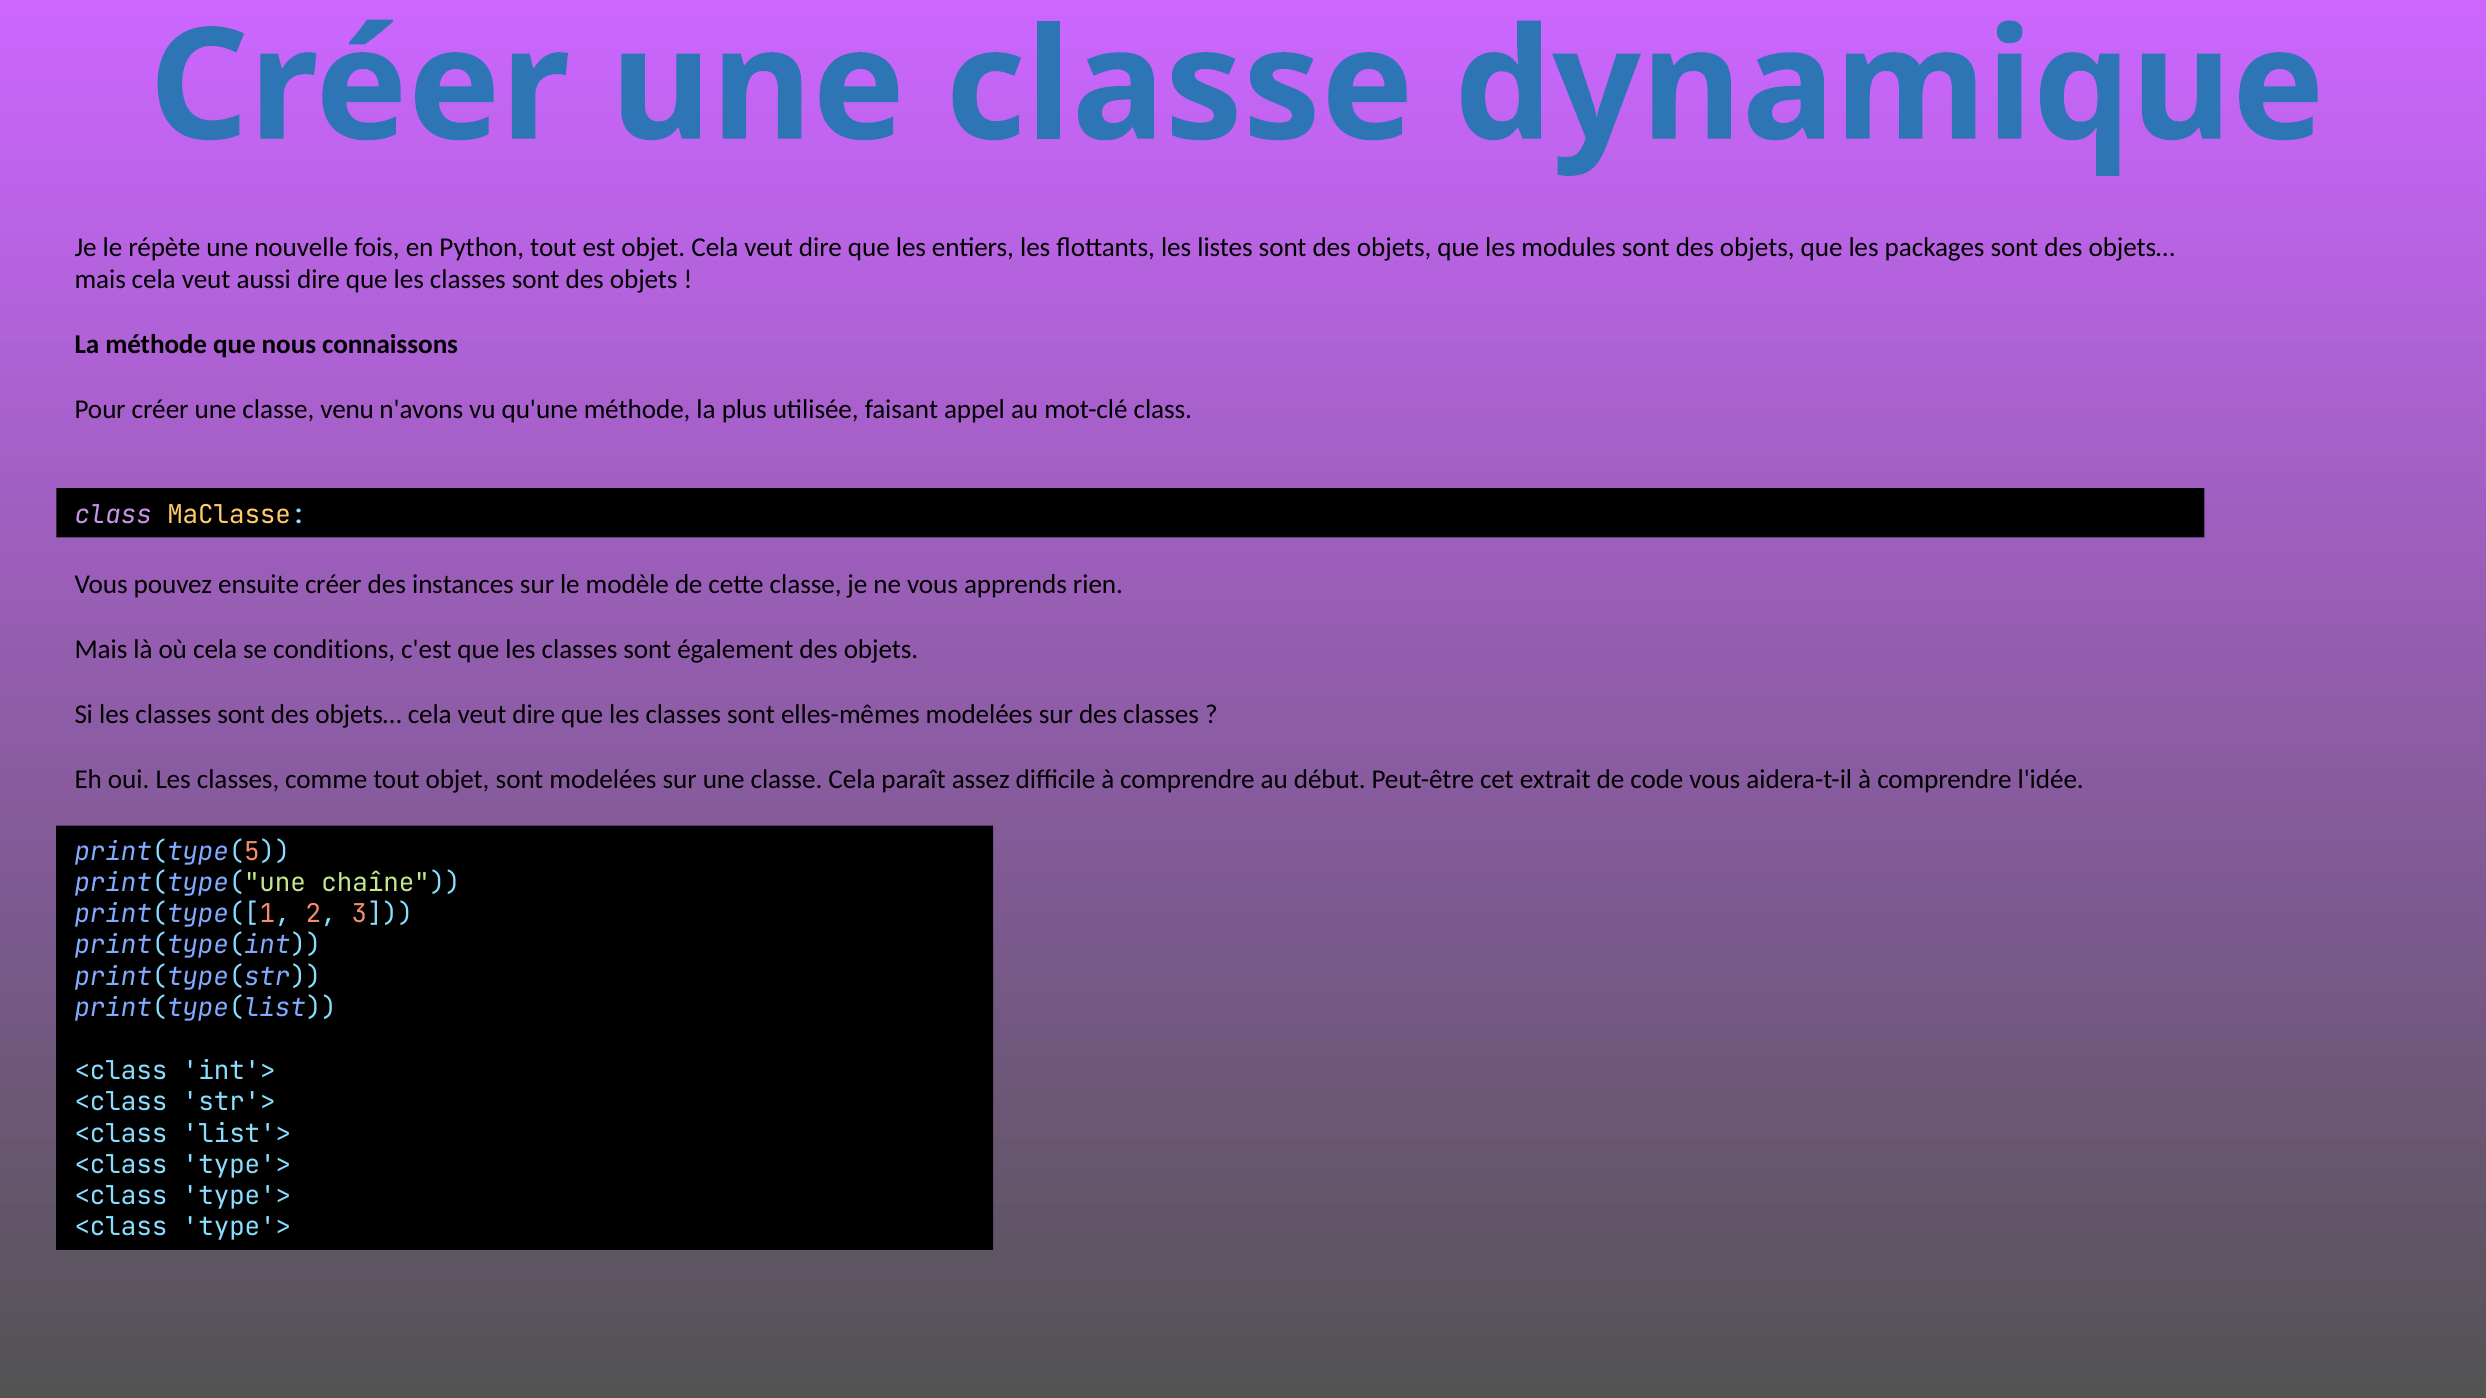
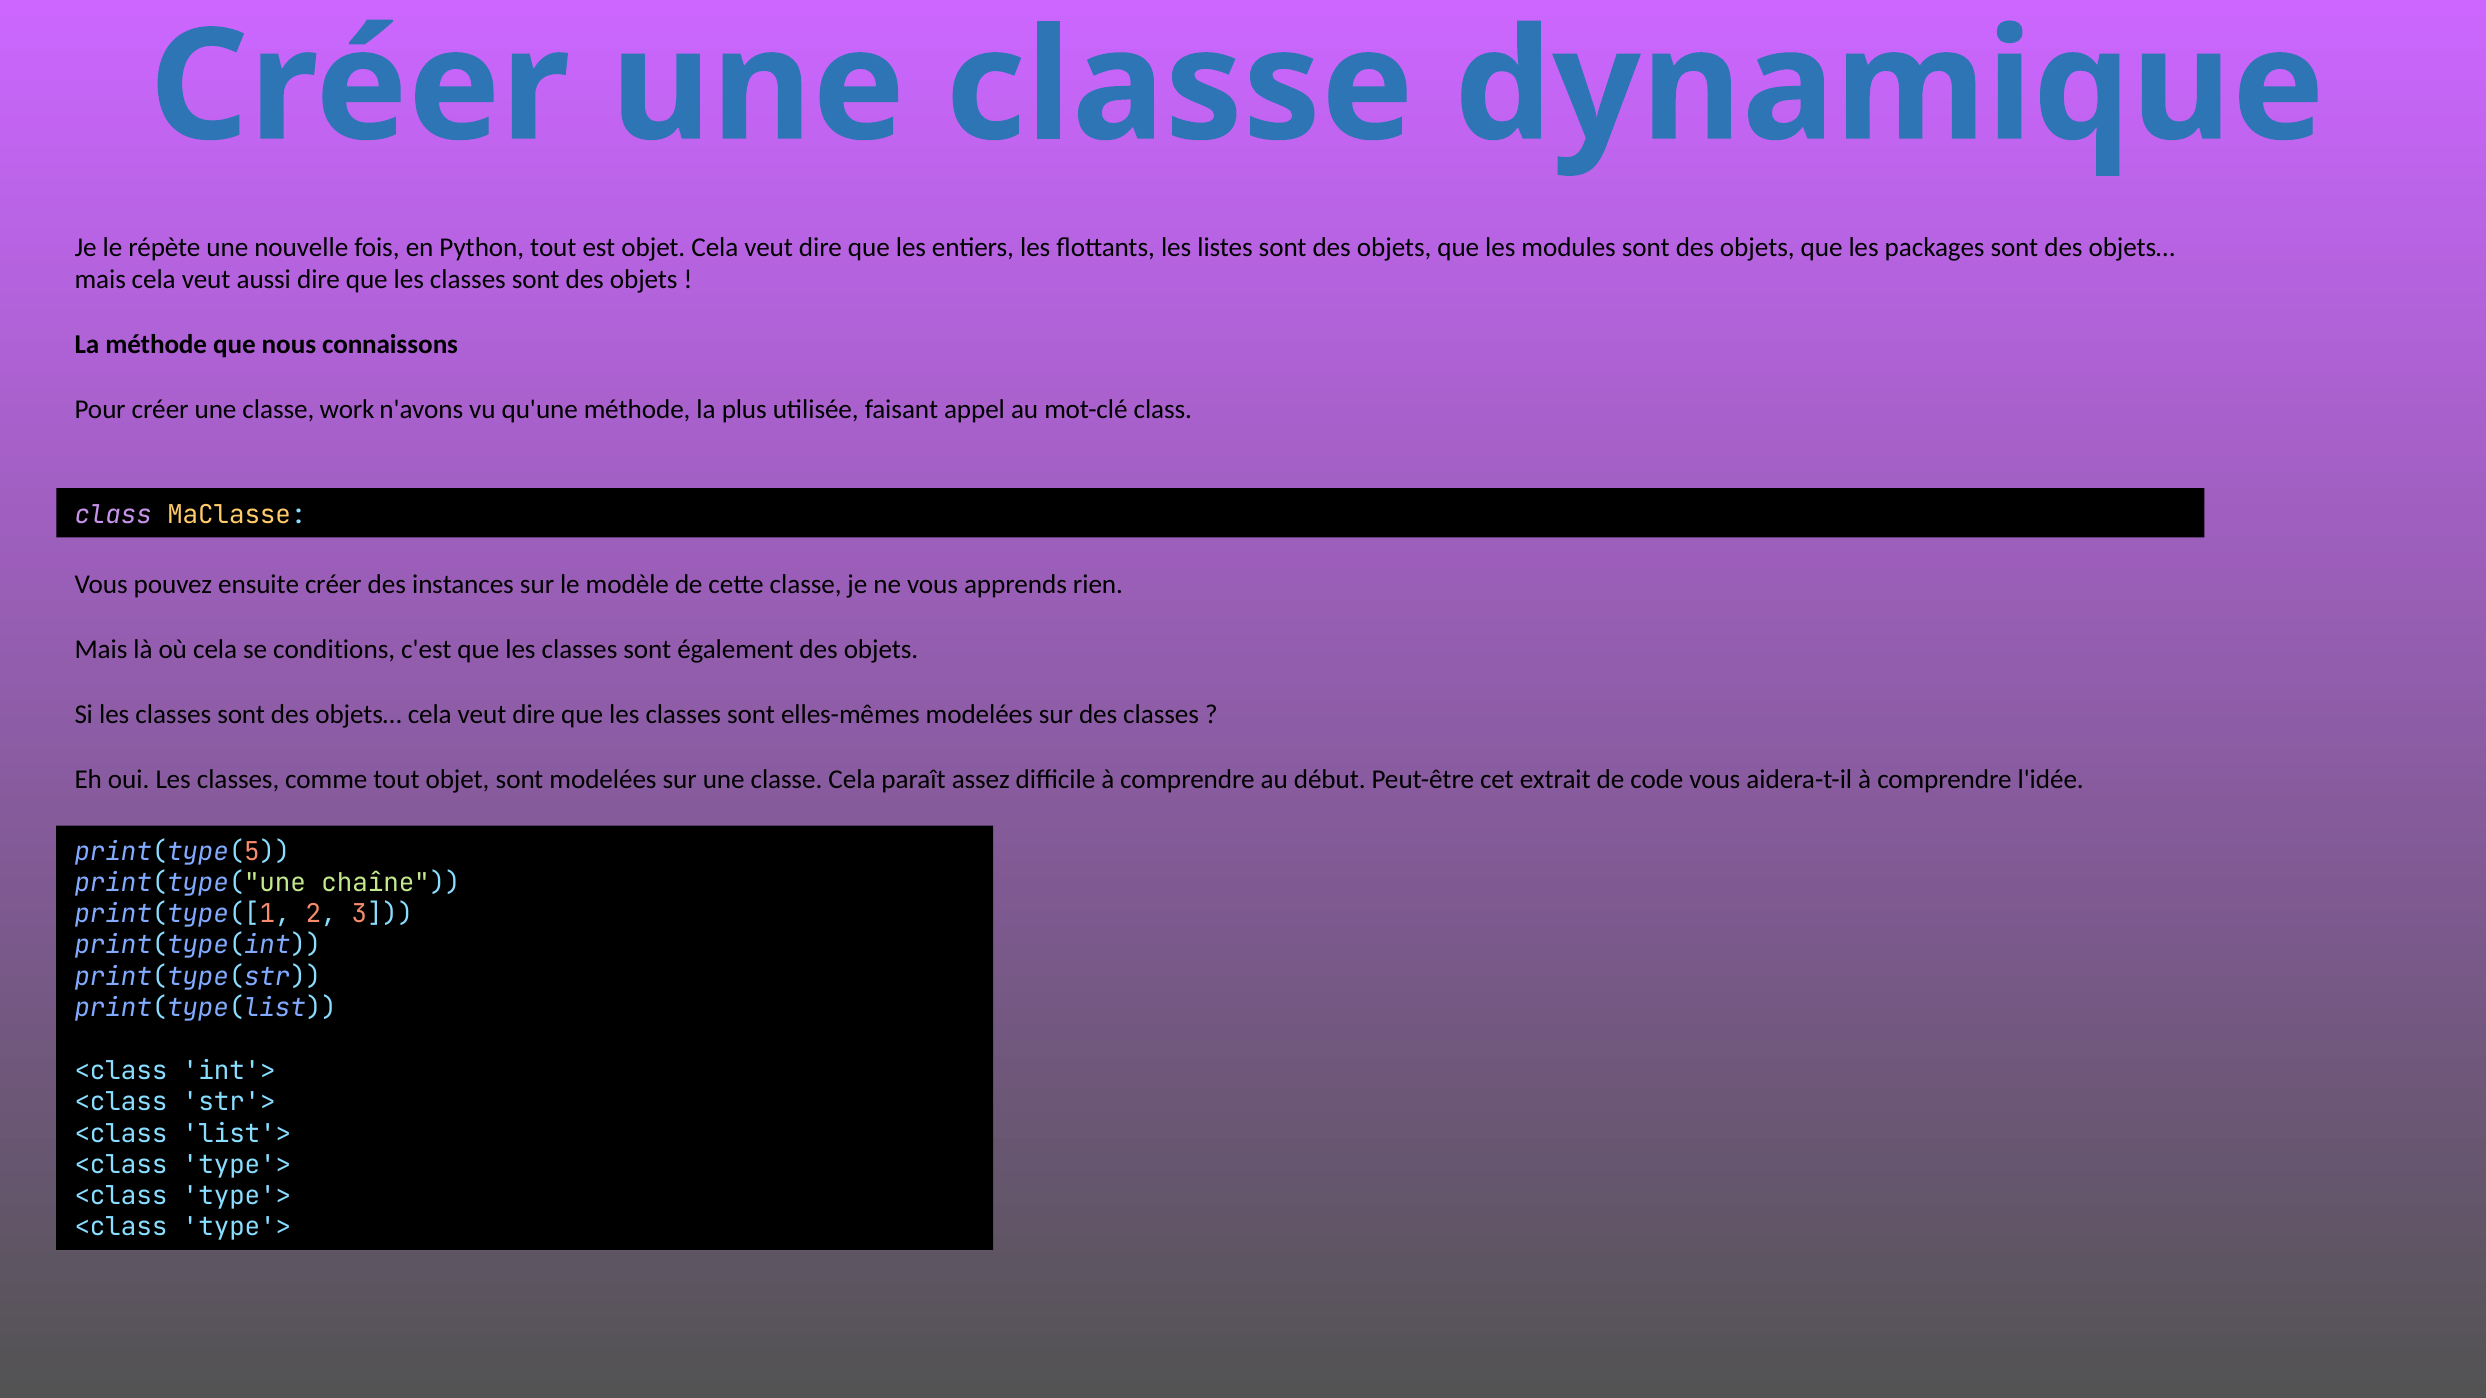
venu: venu -> work
